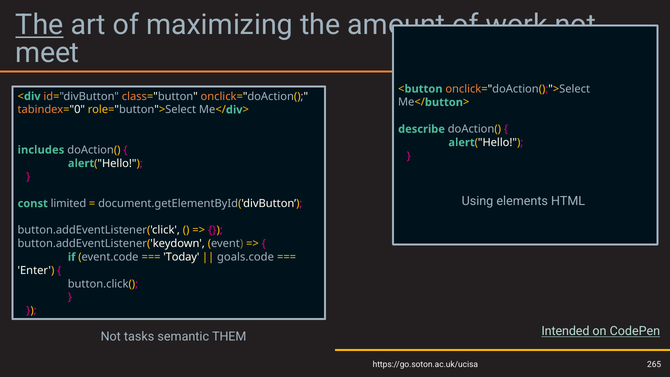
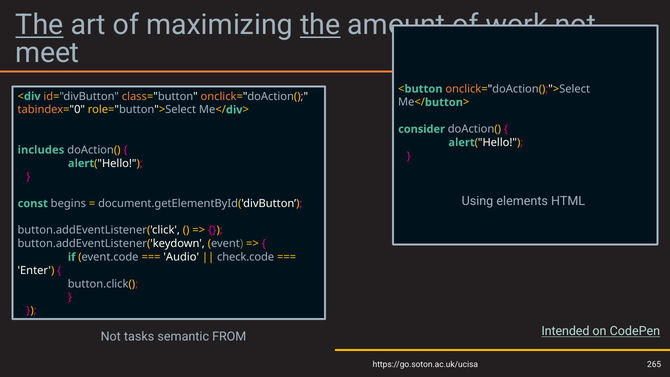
the at (320, 25) underline: none -> present
describe: describe -> consider
limited: limited -> begins
Today: Today -> Audio
goals.code: goals.code -> check.code
THEM: THEM -> FROM
